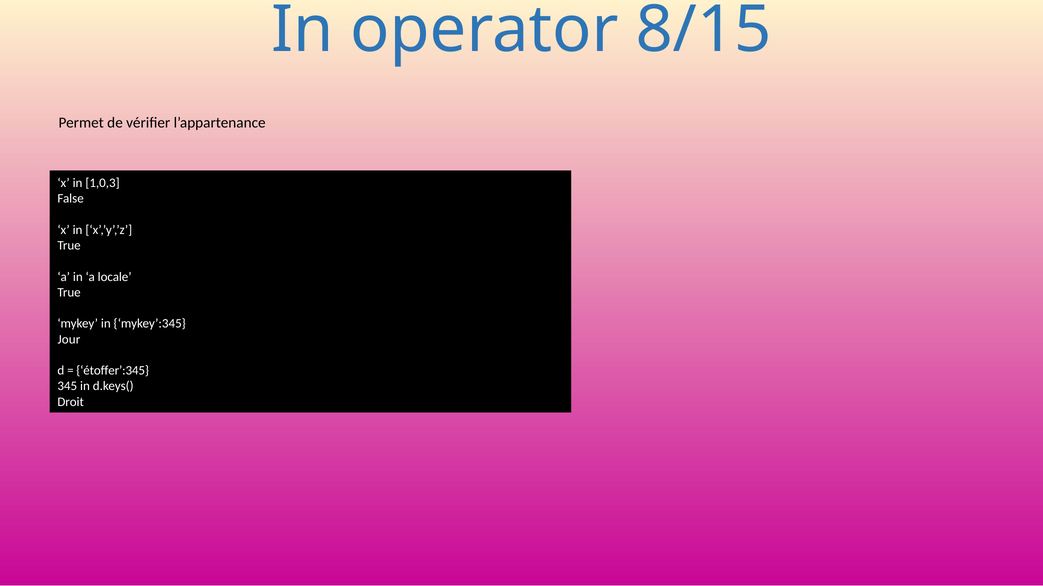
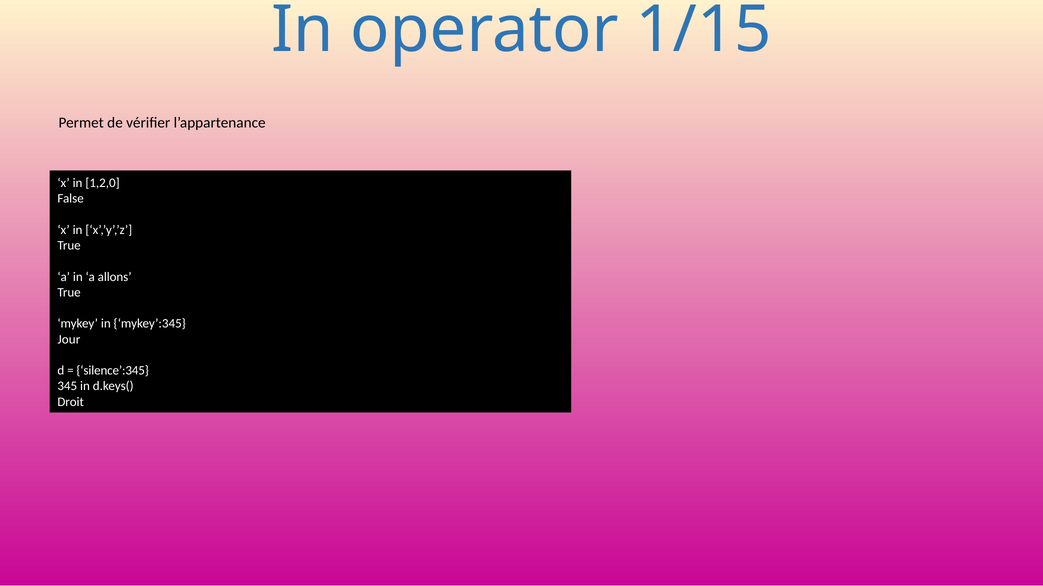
8/15: 8/15 -> 1/15
1,0,3: 1,0,3 -> 1,2,0
locale: locale -> allons
étoffer’:345: étoffer’:345 -> silence’:345
